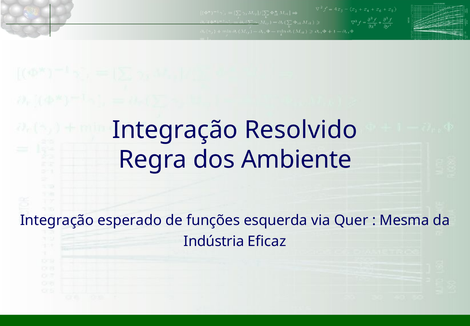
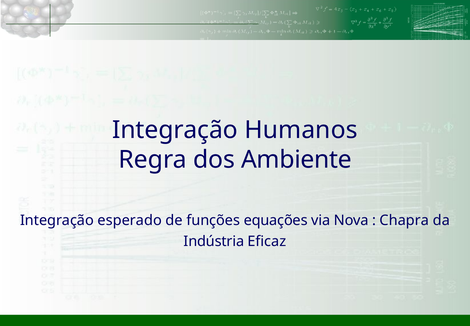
Resolvido: Resolvido -> Humanos
esquerda: esquerda -> equações
Quer: Quer -> Nova
Mesma: Mesma -> Chapra
